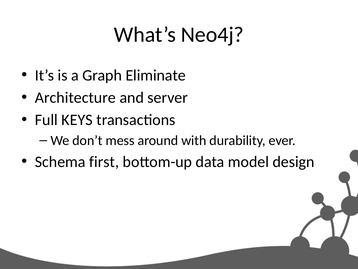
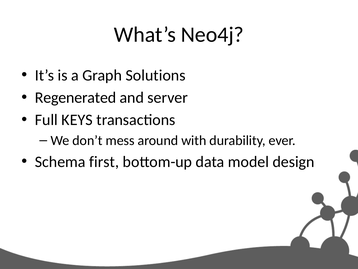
Eliminate: Eliminate -> Solutions
Architecture: Architecture -> Regenerated
